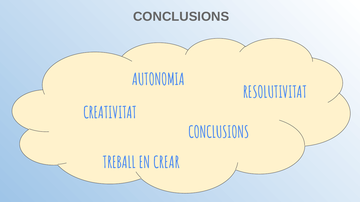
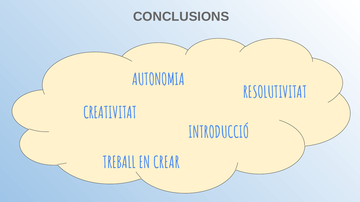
CONCLUSIONS at (219, 133): CONCLUSIONS -> INTRODUCCIÓ
